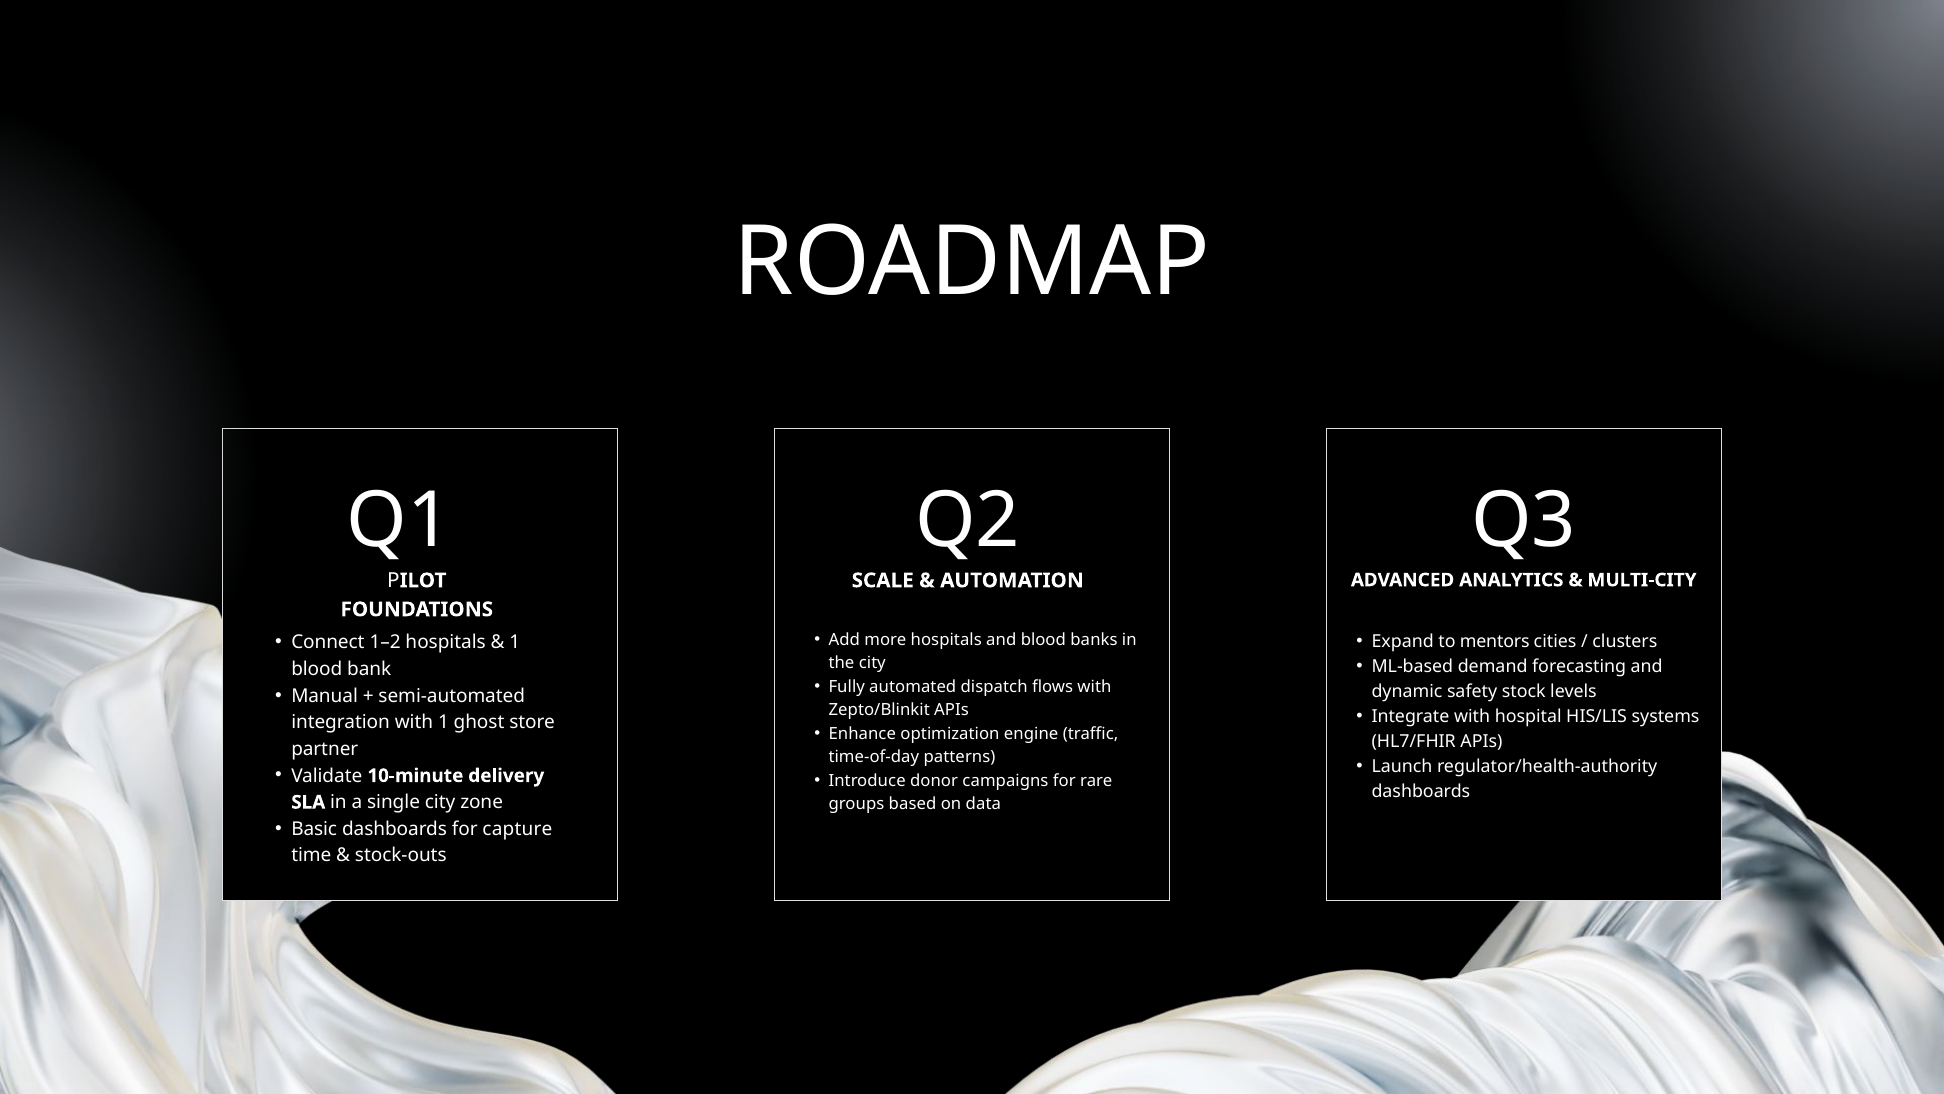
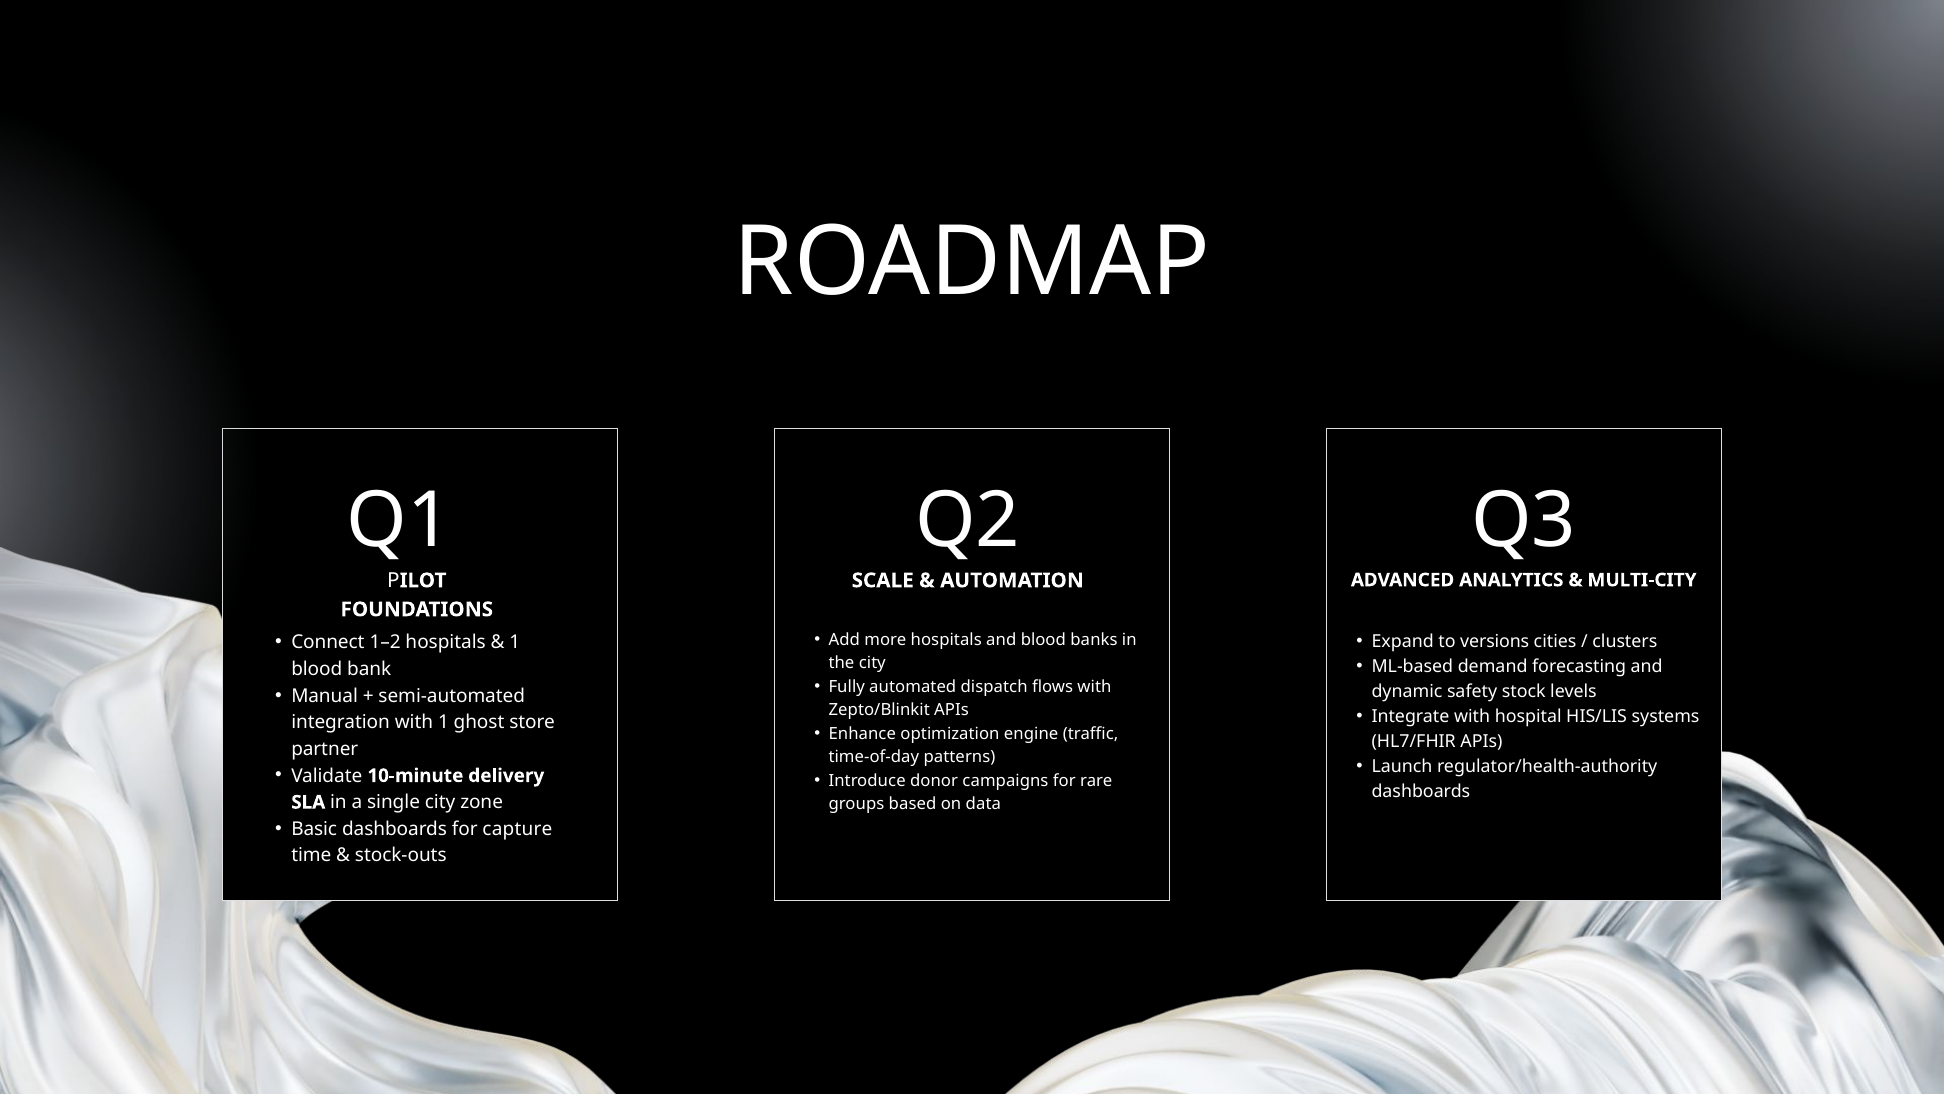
mentors: mentors -> versions
